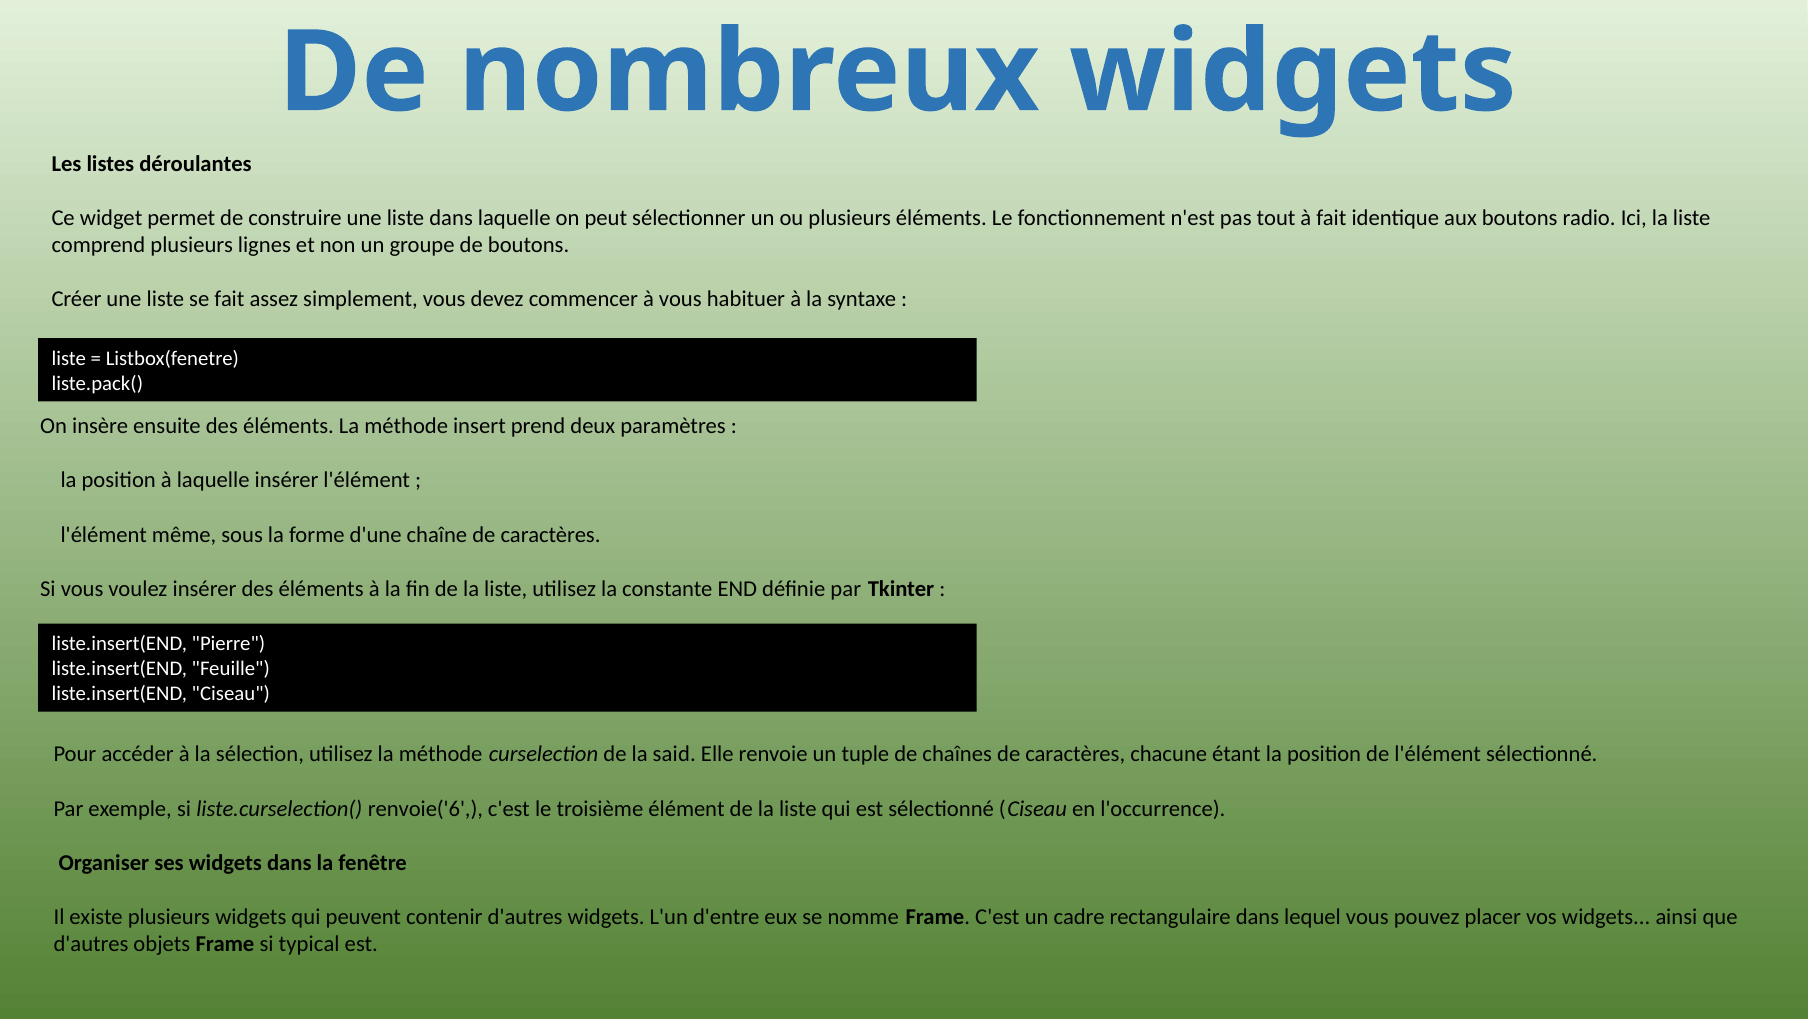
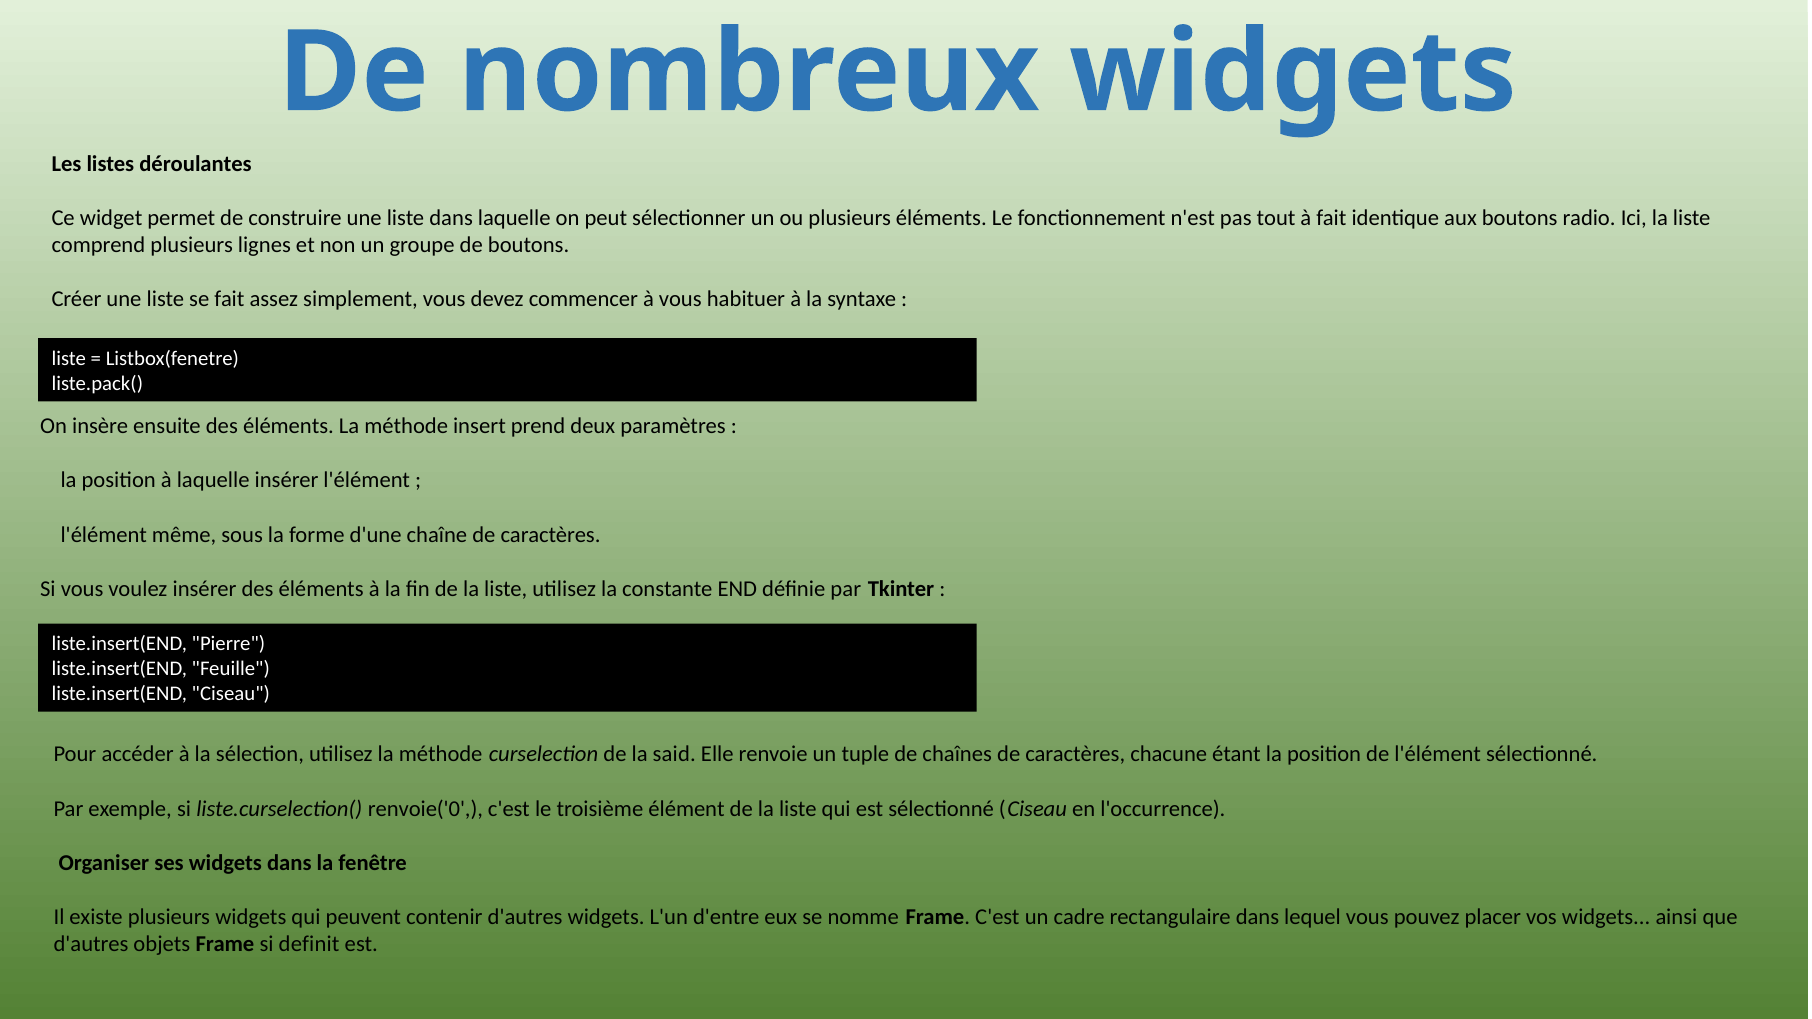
renvoie('6: renvoie('6 -> renvoie('0
typical: typical -> definit
